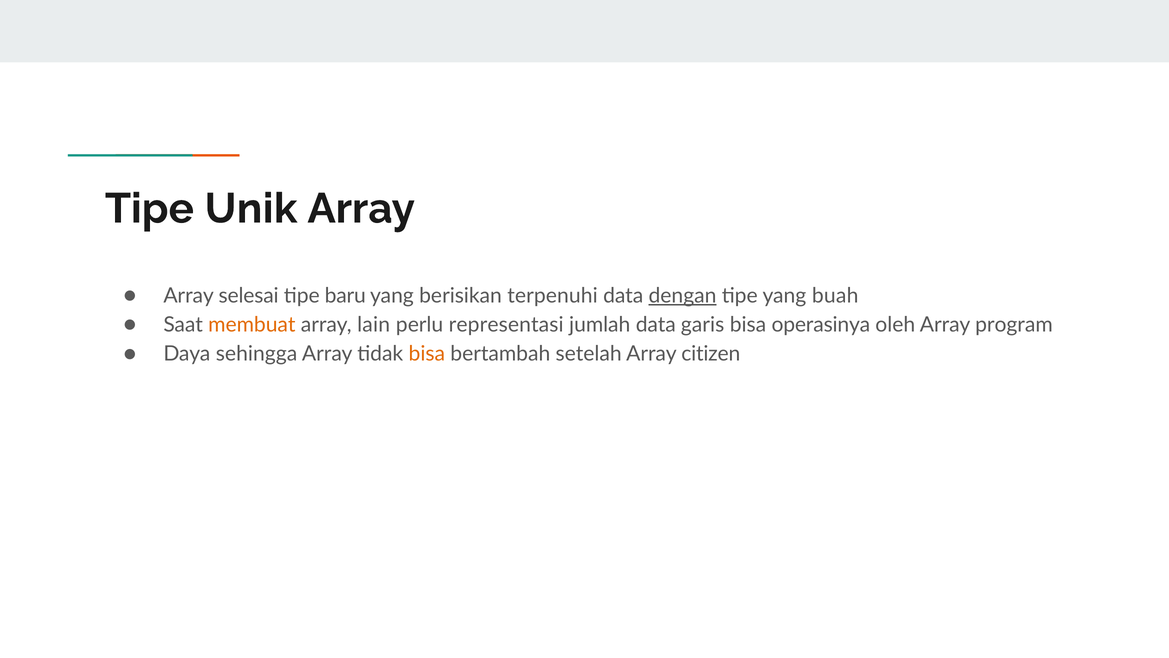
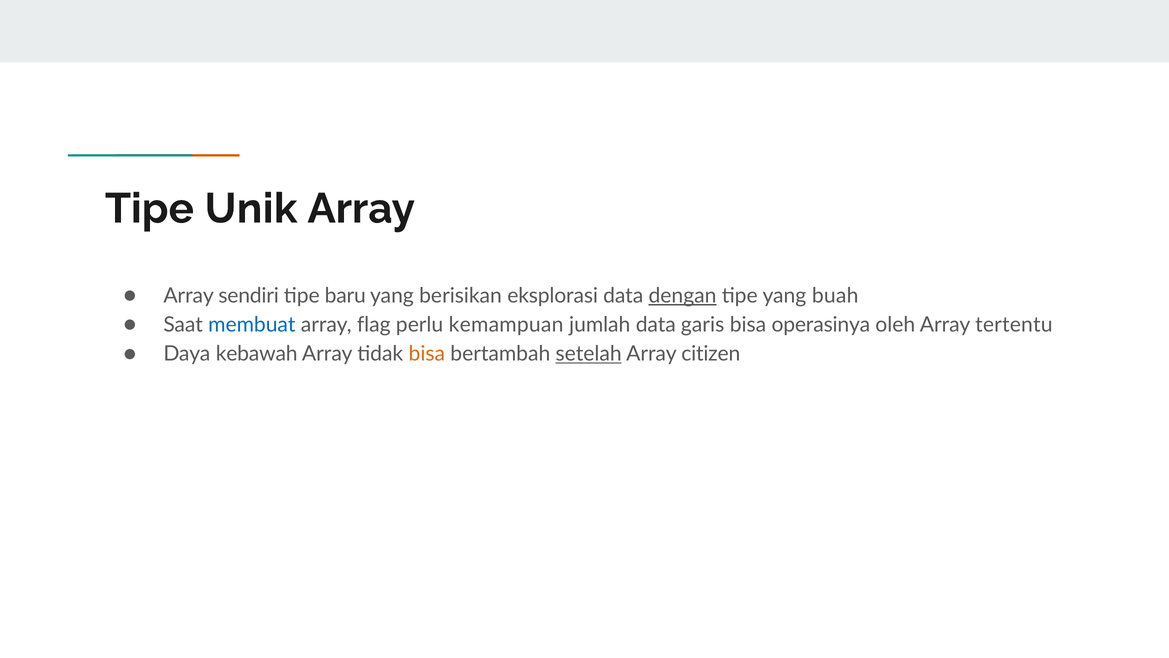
selesai: selesai -> sendiri
terpenuhi: terpenuhi -> eksplorasi
membuat colour: orange -> blue
lain: lain -> flag
representasi: representasi -> kemampuan
program: program -> tertentu
sehingga: sehingga -> kebawah
setelah underline: none -> present
